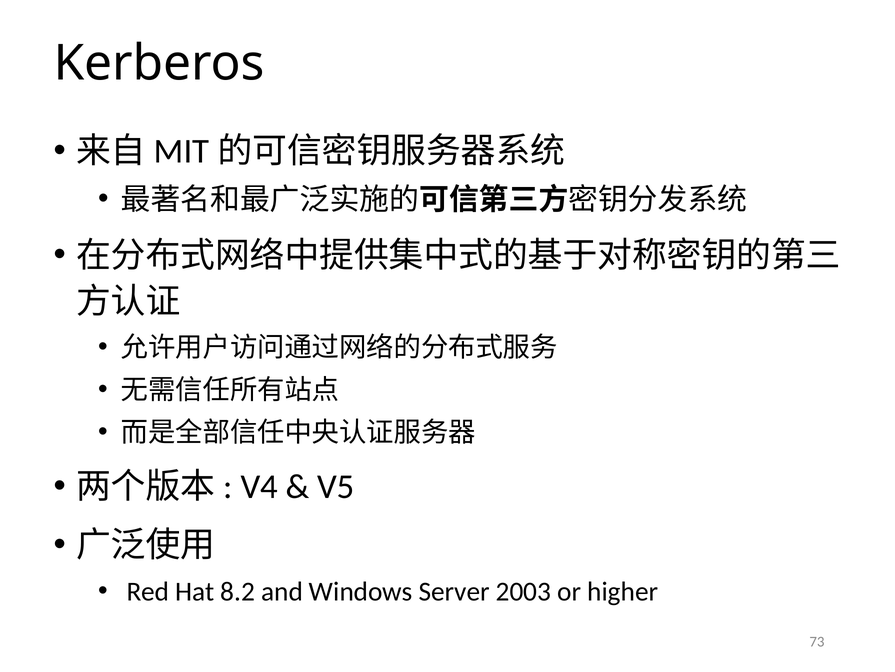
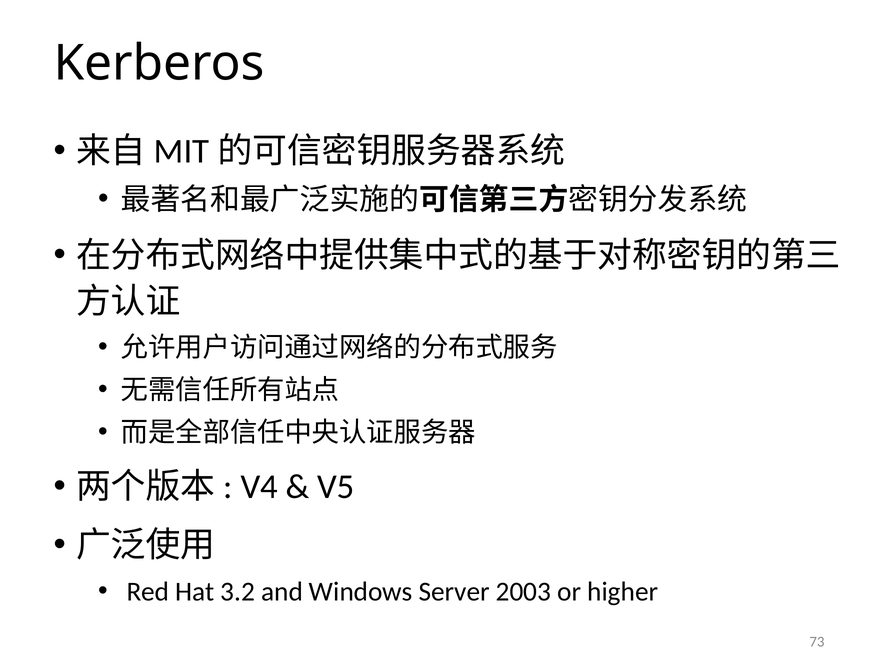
8.2: 8.2 -> 3.2
